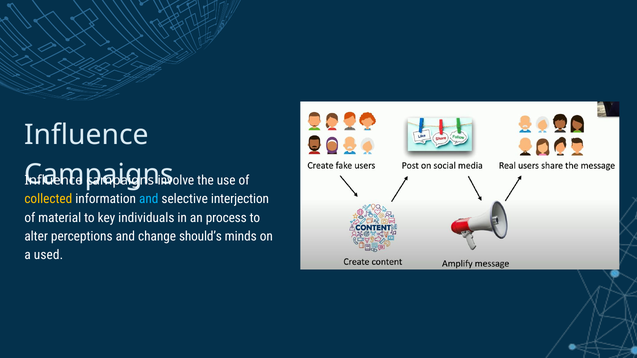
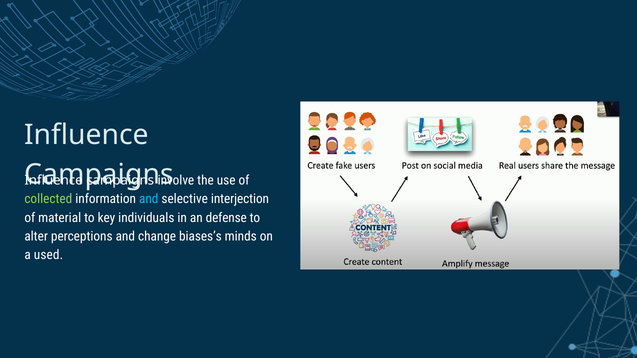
collected colour: yellow -> light green
process: process -> defense
should’s: should’s -> biases’s
